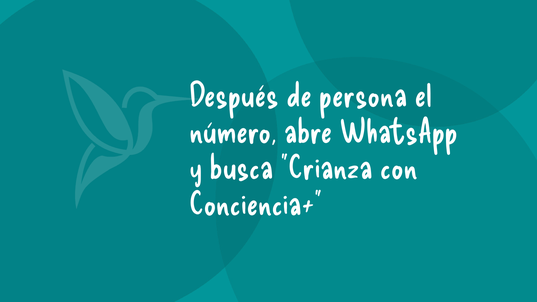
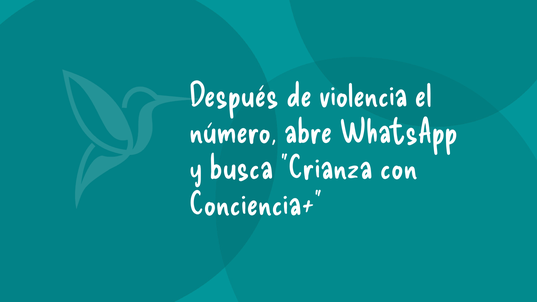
persona: persona -> violencia
